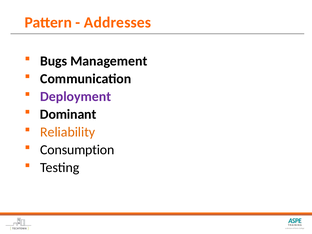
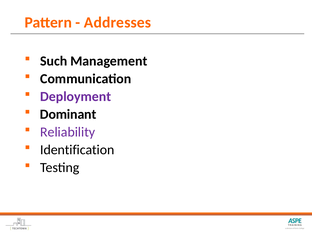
Bugs: Bugs -> Such
Reliability colour: orange -> purple
Consumption: Consumption -> Identification
